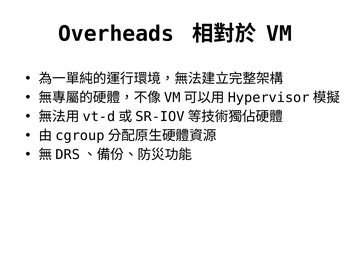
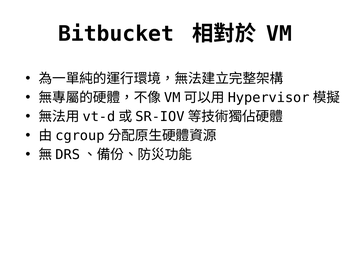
Overheads: Overheads -> Bitbucket
